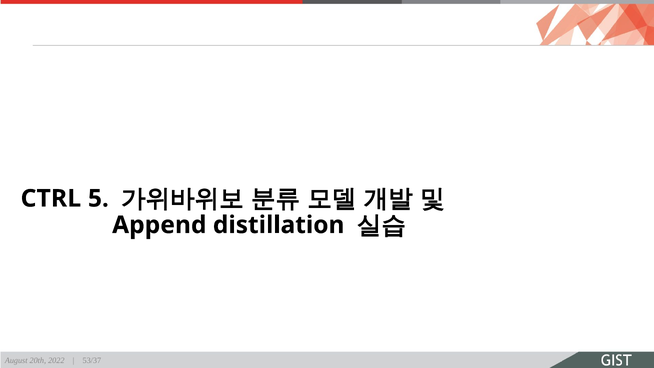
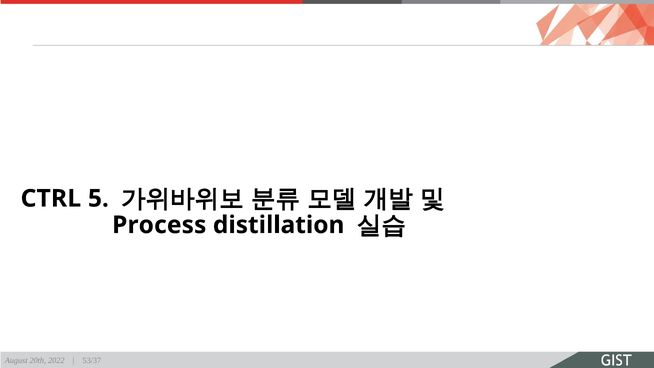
Append: Append -> Process
